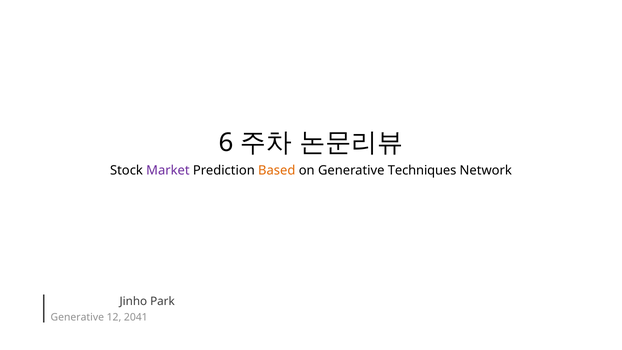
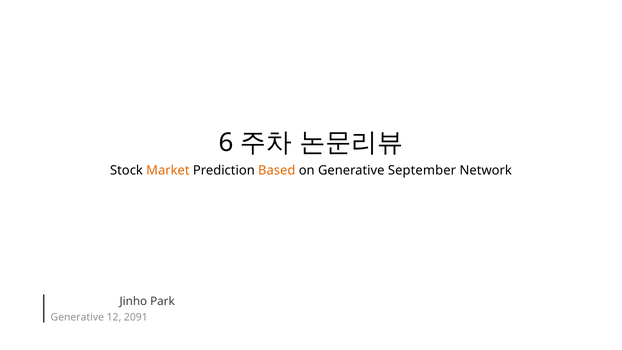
Market colour: purple -> orange
Techniques: Techniques -> September
2041: 2041 -> 2091
